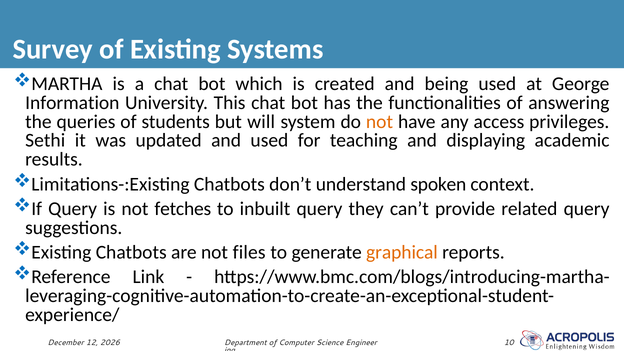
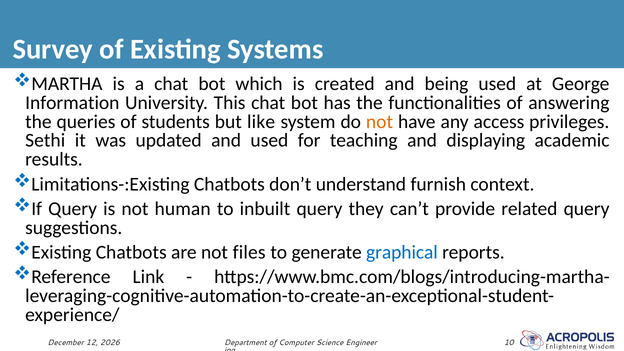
will: will -> like
spoken: spoken -> furnish
fetches: fetches -> human
graphical colour: orange -> blue
